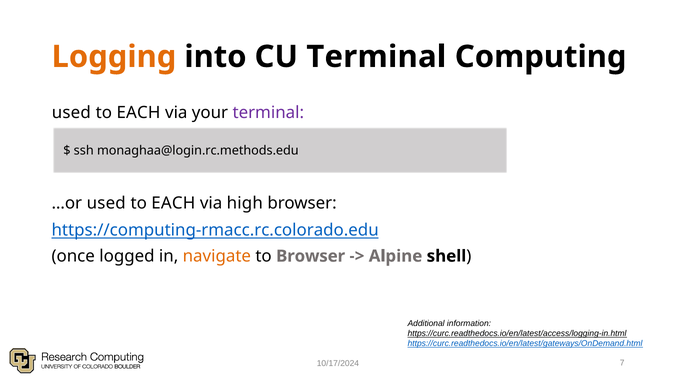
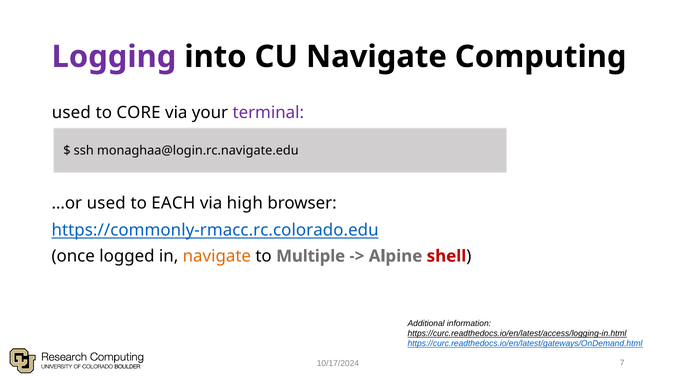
Logging colour: orange -> purple
CU Terminal: Terminal -> Navigate
EACH at (138, 113): EACH -> CORE
monaghaa@login.rc.methods.edu: monaghaa@login.rc.methods.edu -> monaghaa@login.rc.navigate.edu
https://computing-rmacc.rc.colorado.edu: https://computing-rmacc.rc.colorado.edu -> https://commonly-rmacc.rc.colorado.edu
to Browser: Browser -> Multiple
shell colour: black -> red
